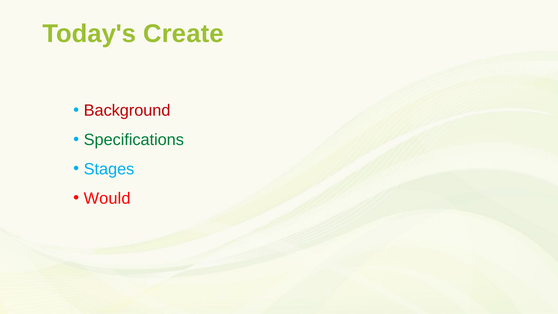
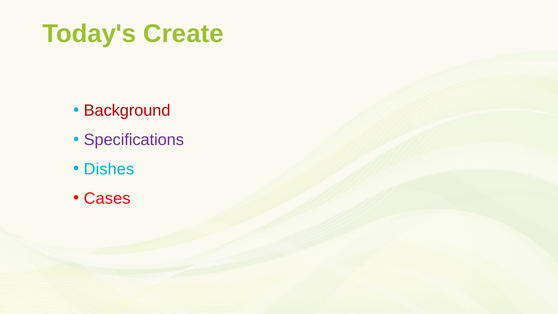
Specifications colour: green -> purple
Stages: Stages -> Dishes
Would: Would -> Cases
